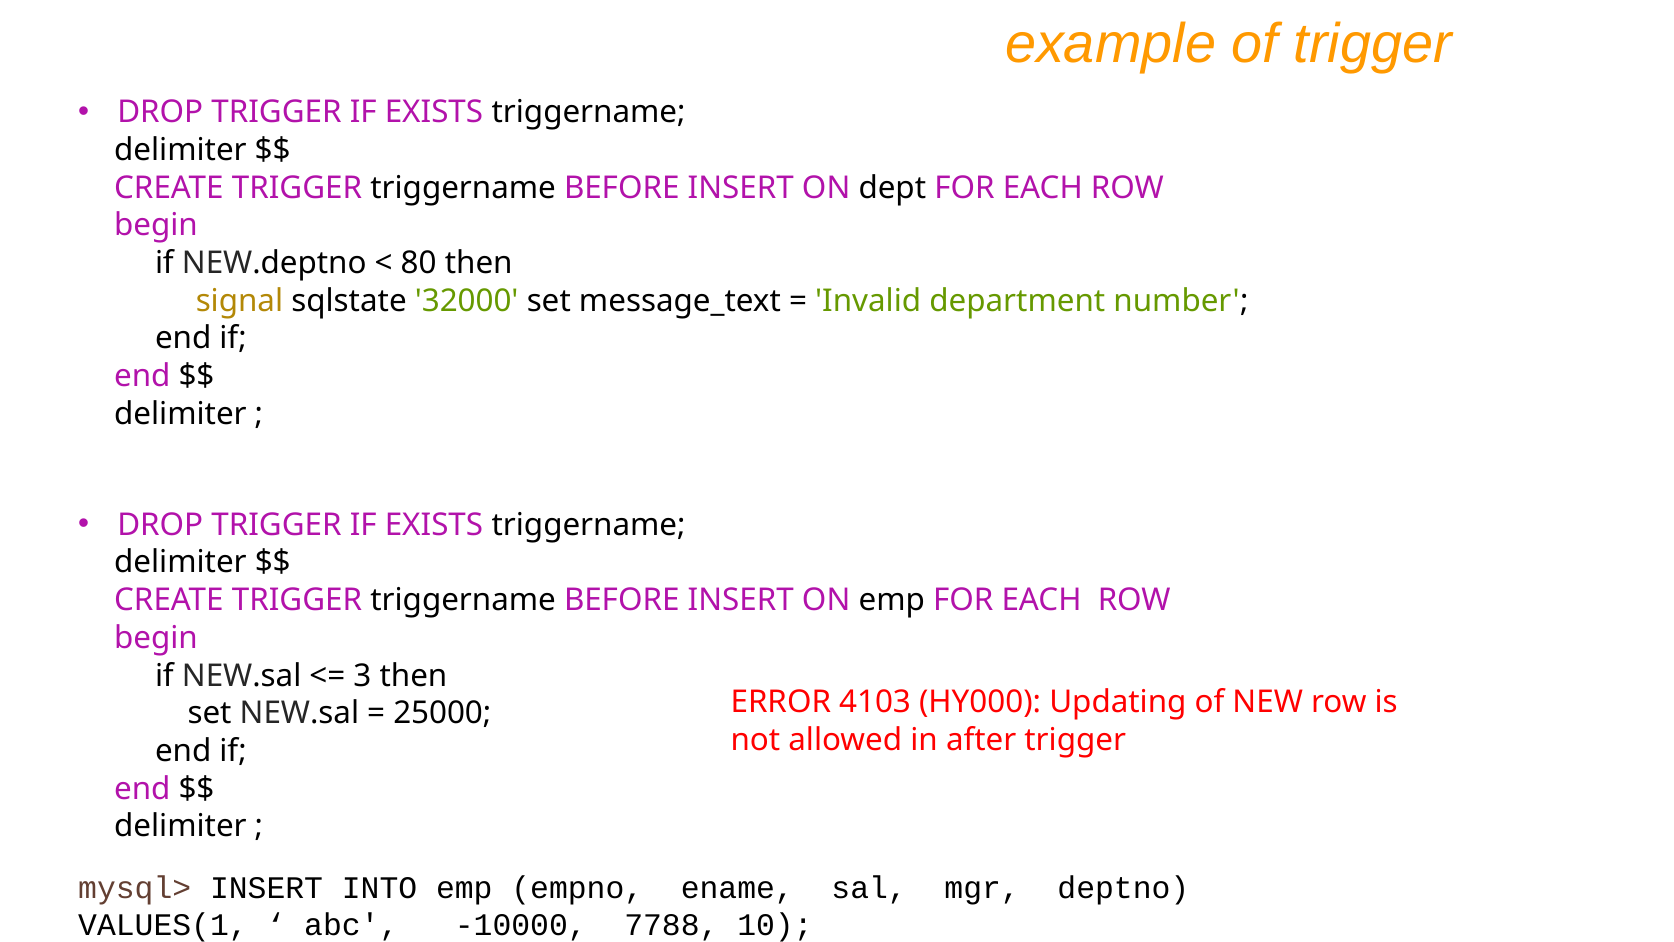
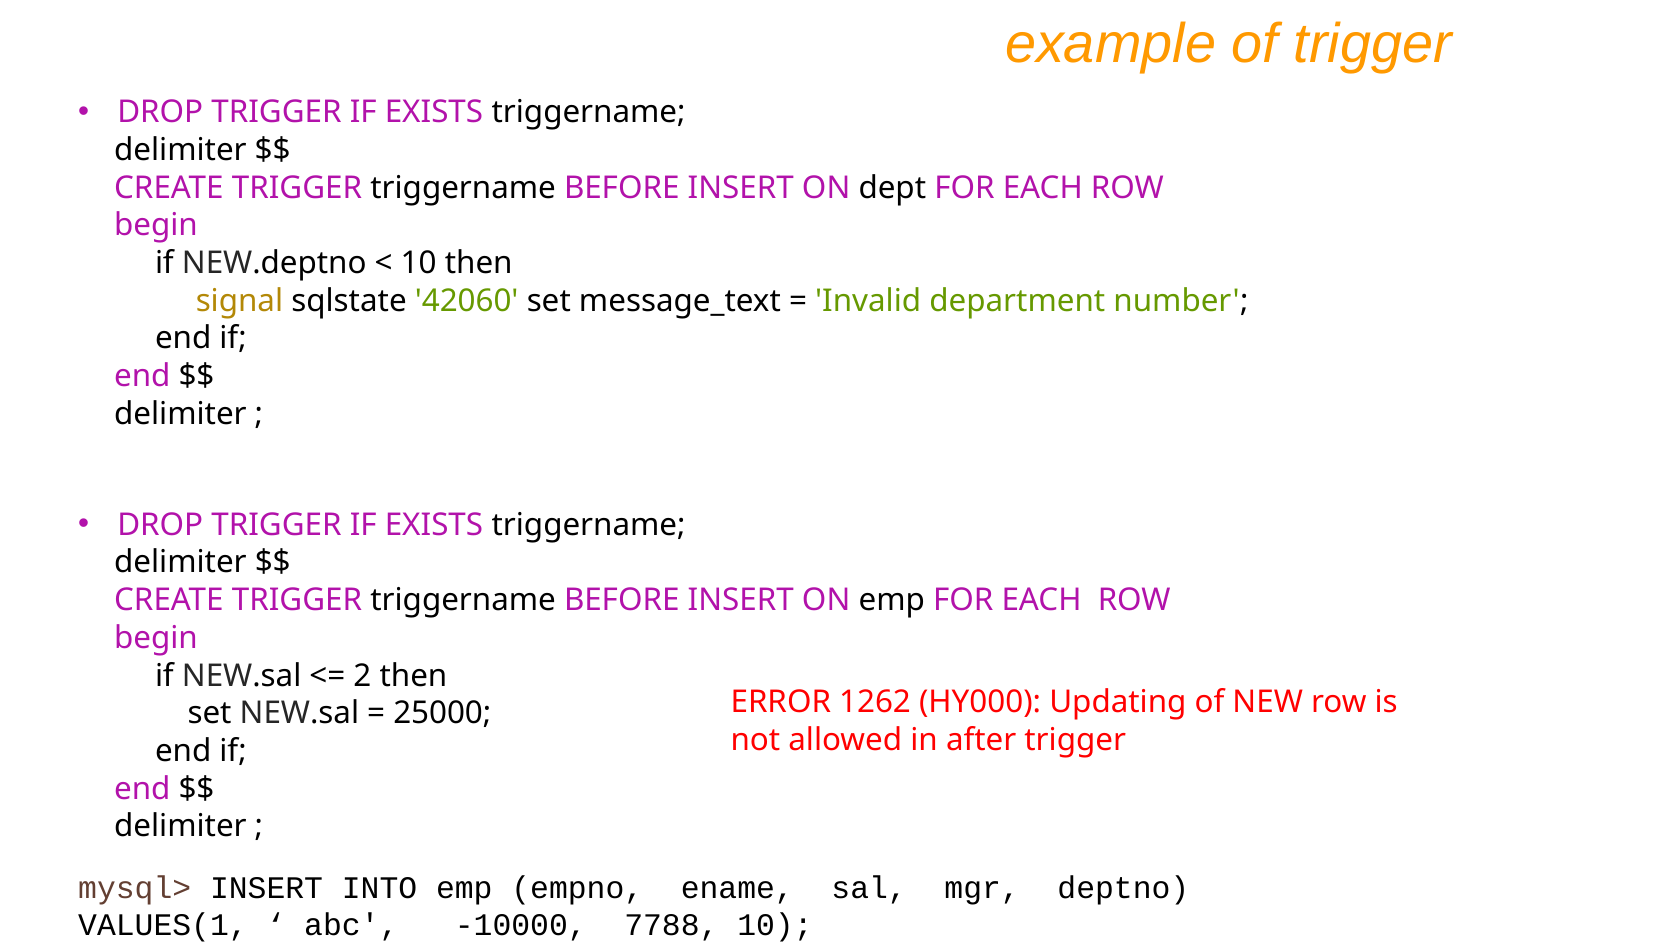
80 at (419, 263): 80 -> 10
32000: 32000 -> 42060
3: 3 -> 2
4103: 4103 -> 1262
